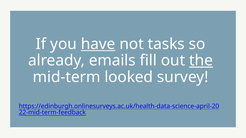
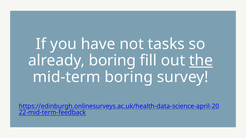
have underline: present -> none
already emails: emails -> boring
mid-term looked: looked -> boring
